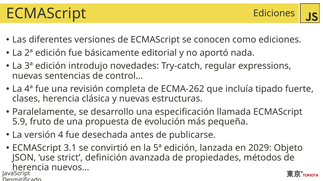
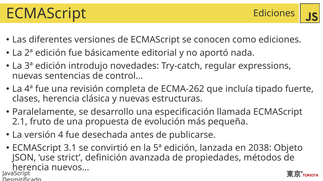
5.9: 5.9 -> 2.1
2029: 2029 -> 2038
